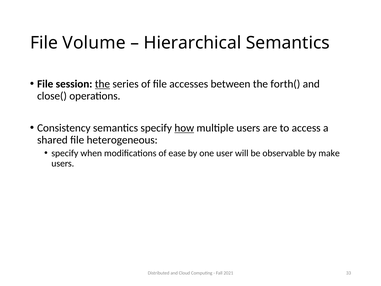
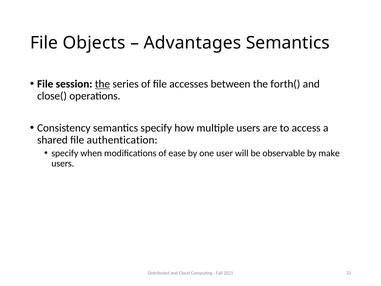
Volume: Volume -> Objects
Hierarchical: Hierarchical -> Advantages
how underline: present -> none
heterogeneous: heterogeneous -> authentication
